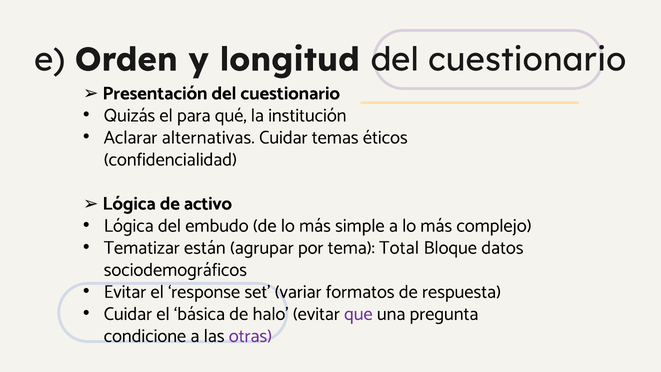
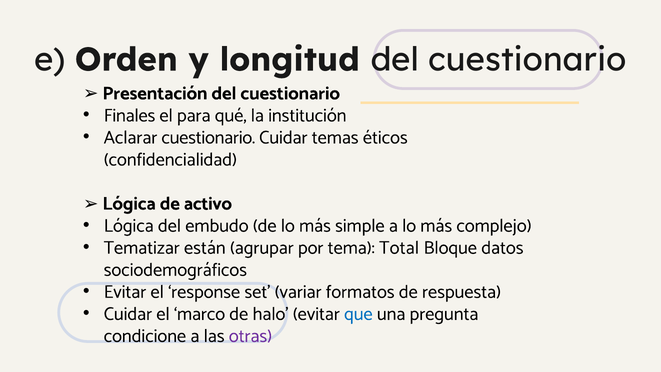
Quizás: Quizás -> Finales
Aclarar alternativas: alternativas -> cuestionario
básica: básica -> marco
que colour: purple -> blue
